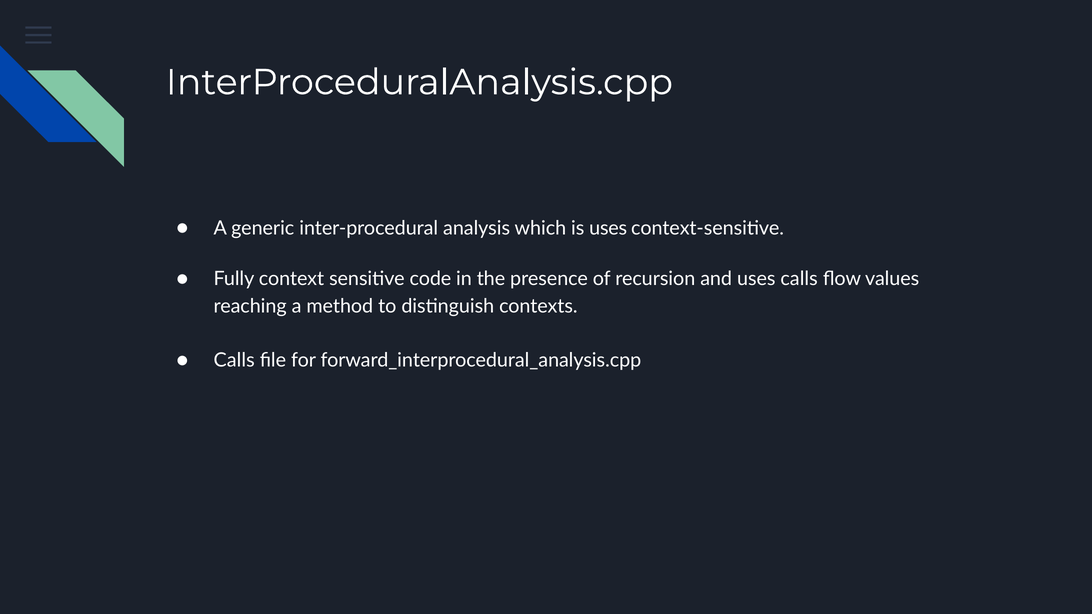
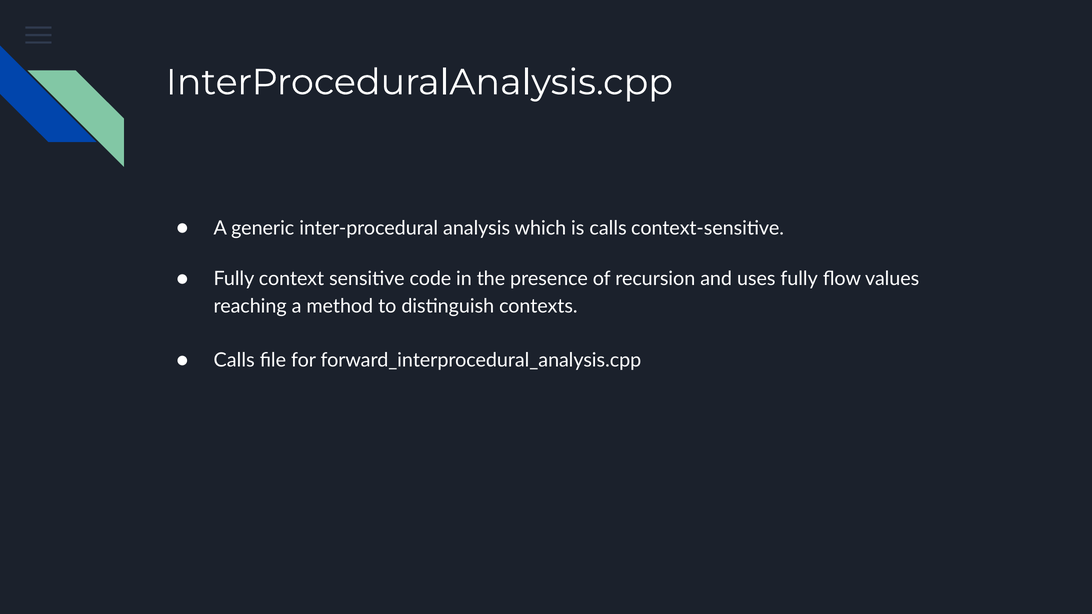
is uses: uses -> calls
uses calls: calls -> fully
